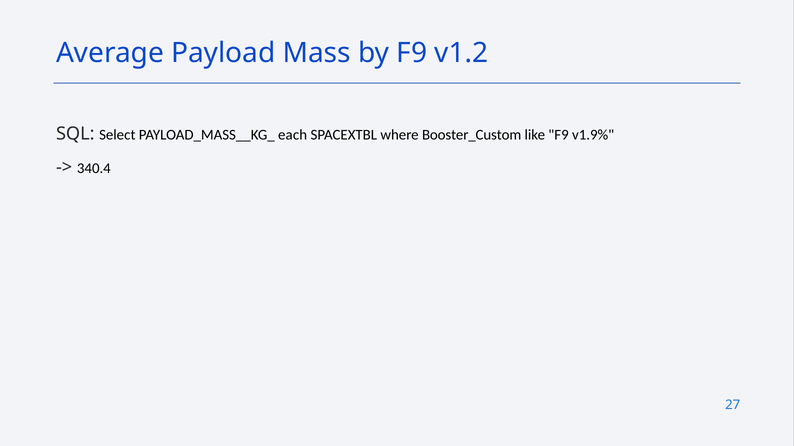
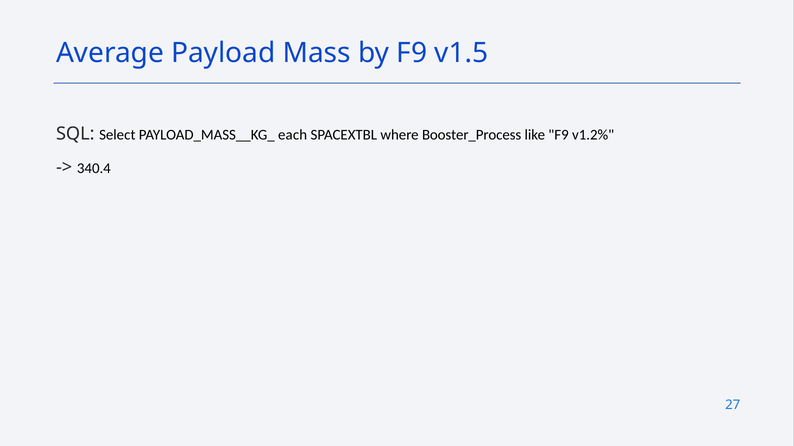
v1.2: v1.2 -> v1.5
Booster_Custom: Booster_Custom -> Booster_Process
v1.9%: v1.9% -> v1.2%
